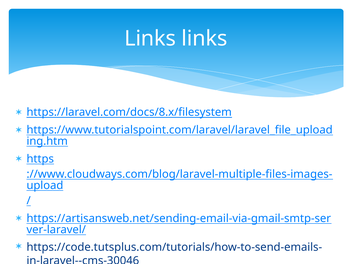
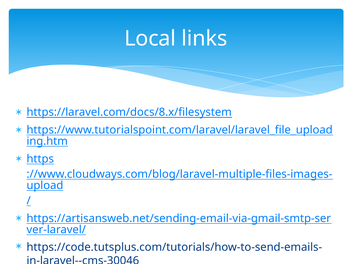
Links at (150, 39): Links -> Local
